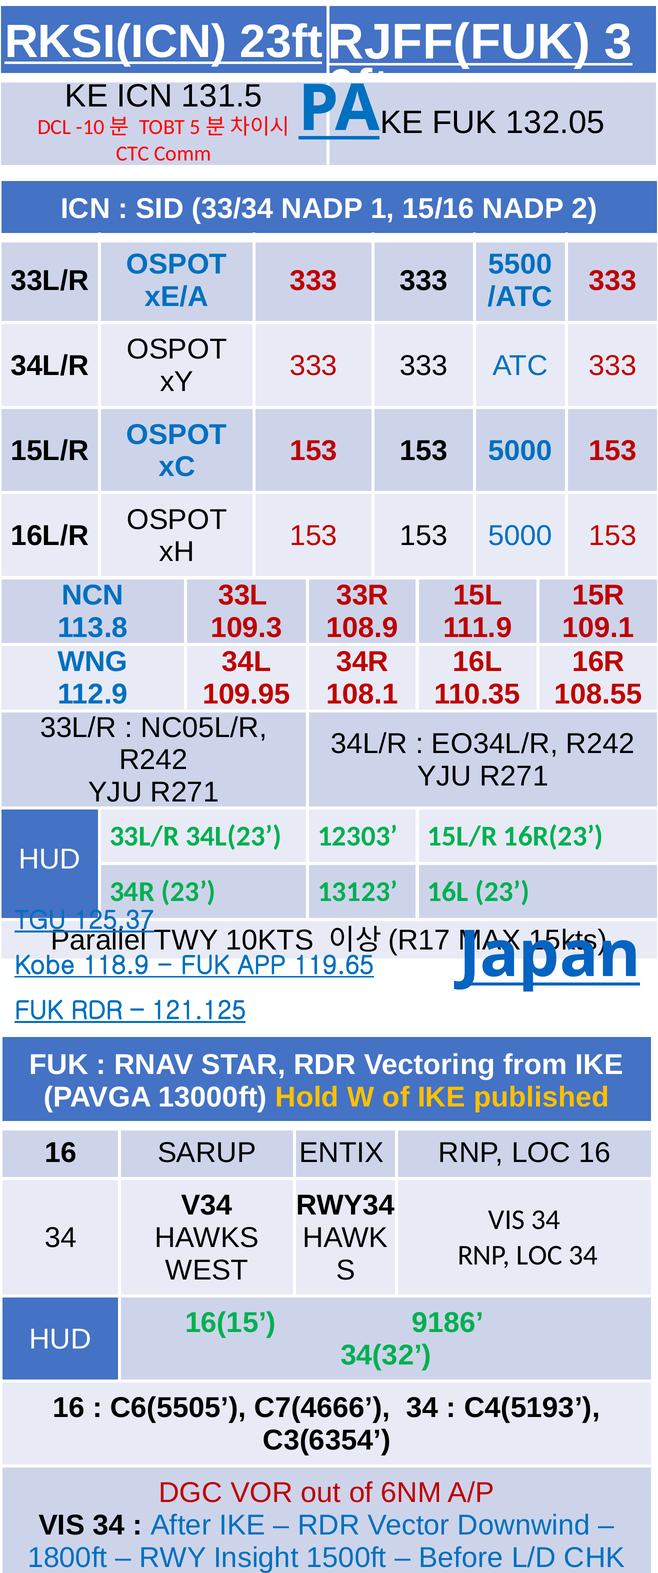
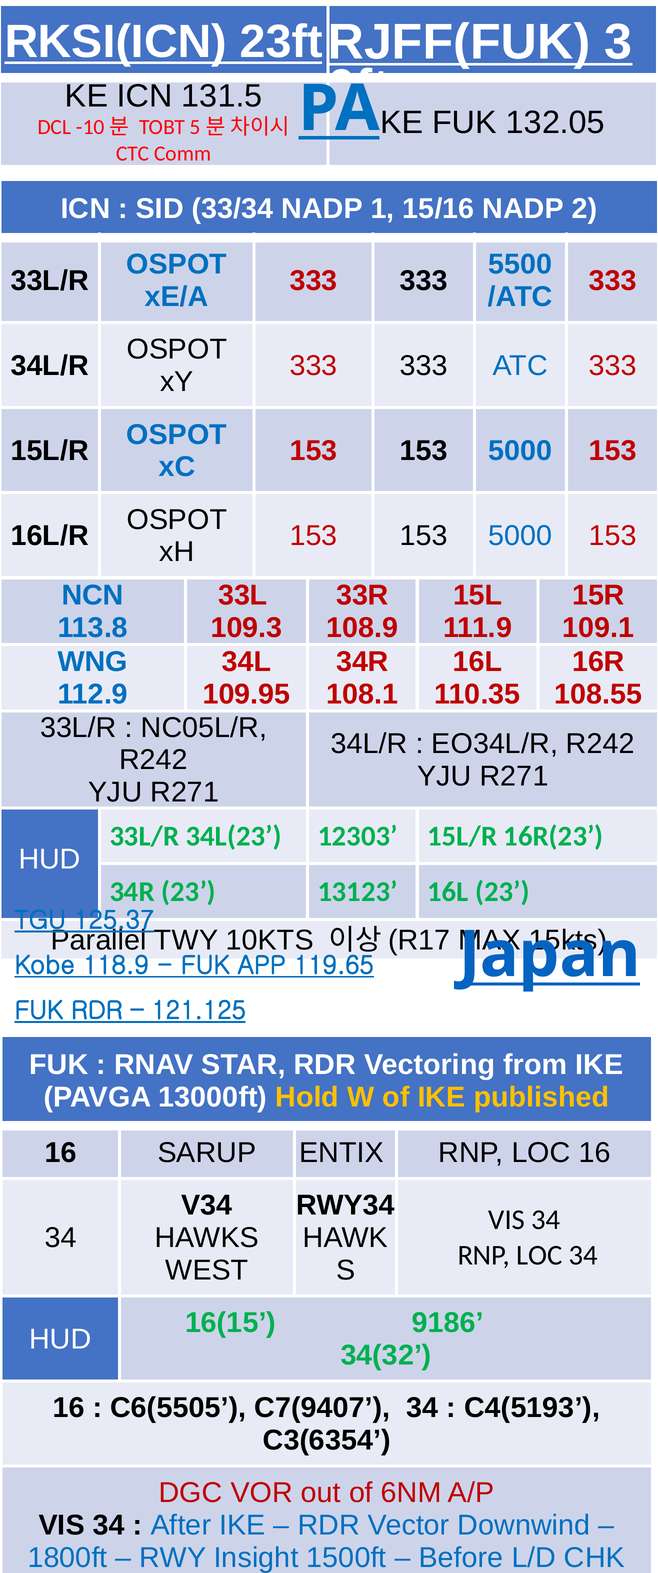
C7(4666: C7(4666 -> C7(9407
